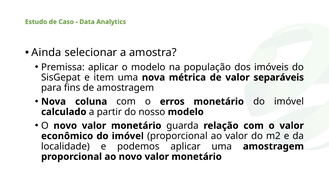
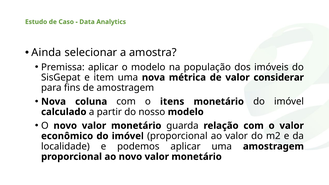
separáveis: separáveis -> considerar
erros: erros -> itens
